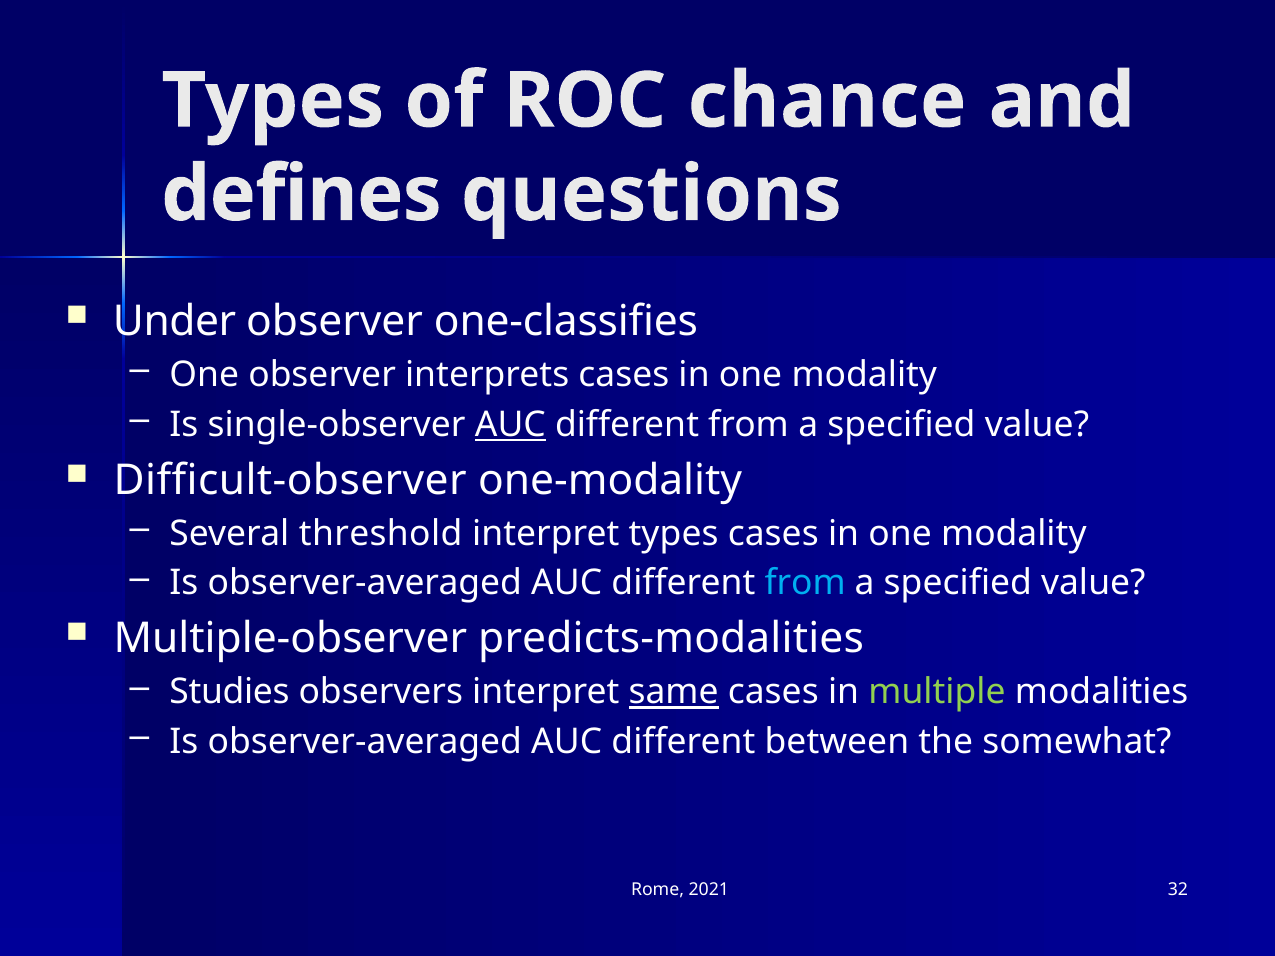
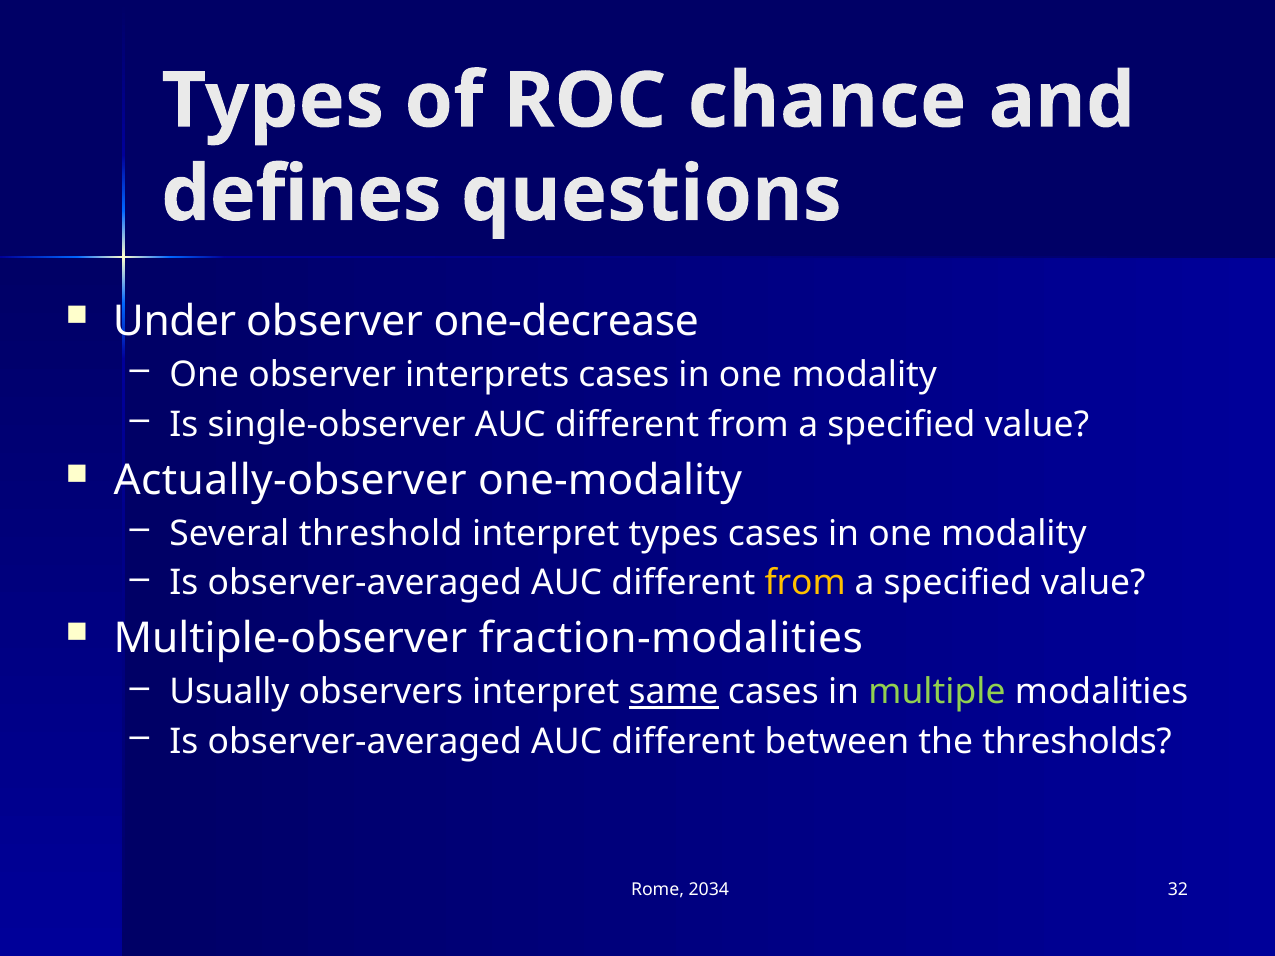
one-classifies: one-classifies -> one-decrease
AUC at (510, 425) underline: present -> none
Difficult-observer: Difficult-observer -> Actually-observer
from at (805, 583) colour: light blue -> yellow
predicts-modalities: predicts-modalities -> fraction-modalities
Studies: Studies -> Usually
somewhat: somewhat -> thresholds
2021: 2021 -> 2034
